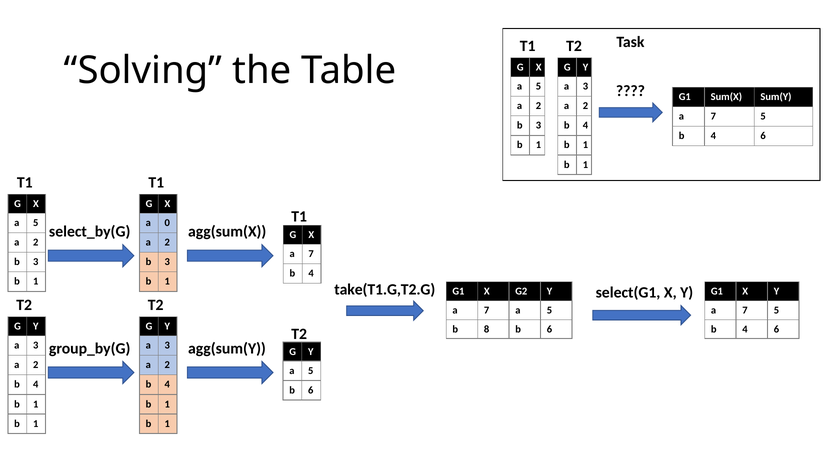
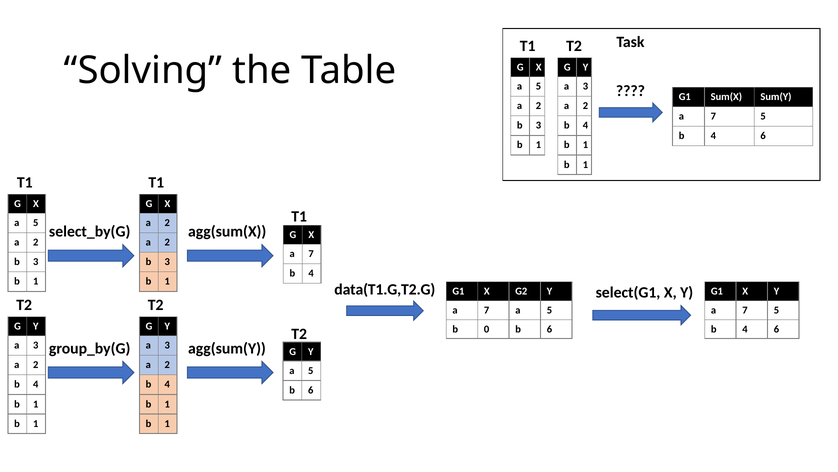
0 at (167, 223): 0 -> 2
take(T1.G,T2.G: take(T1.G,T2.G -> data(T1.G,T2.G
8: 8 -> 0
